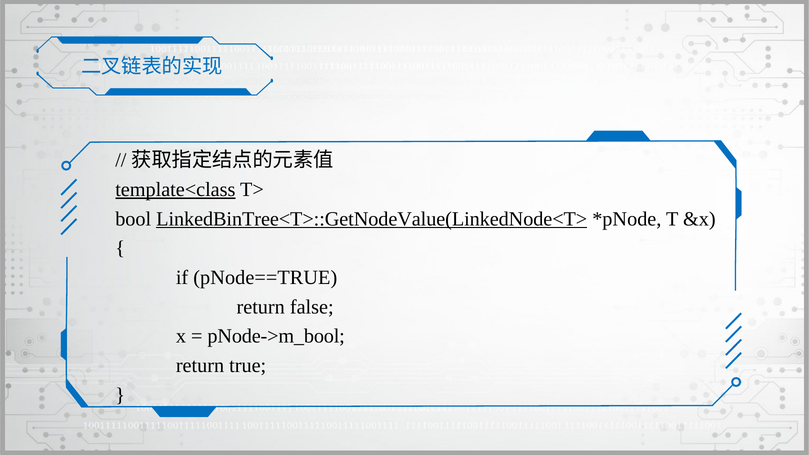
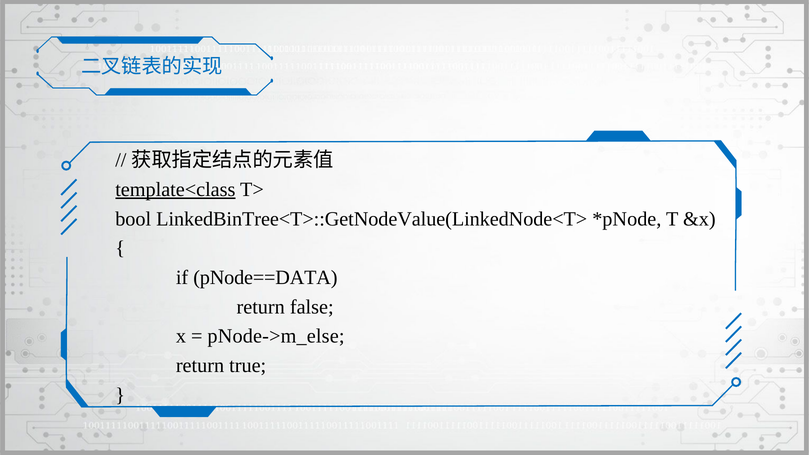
LinkedBinTree<T>::GetNodeValue(LinkedNode<T> underline: present -> none
pNode==TRUE: pNode==TRUE -> pNode==DATA
pNode->m_bool: pNode->m_bool -> pNode->m_else
